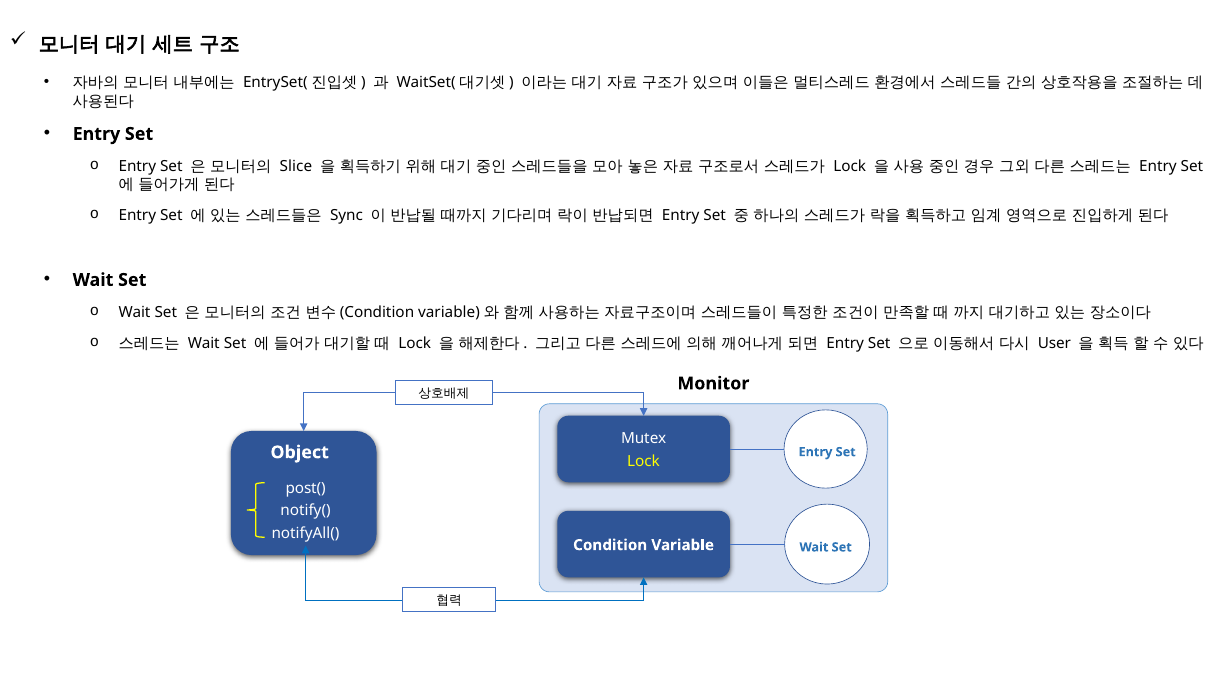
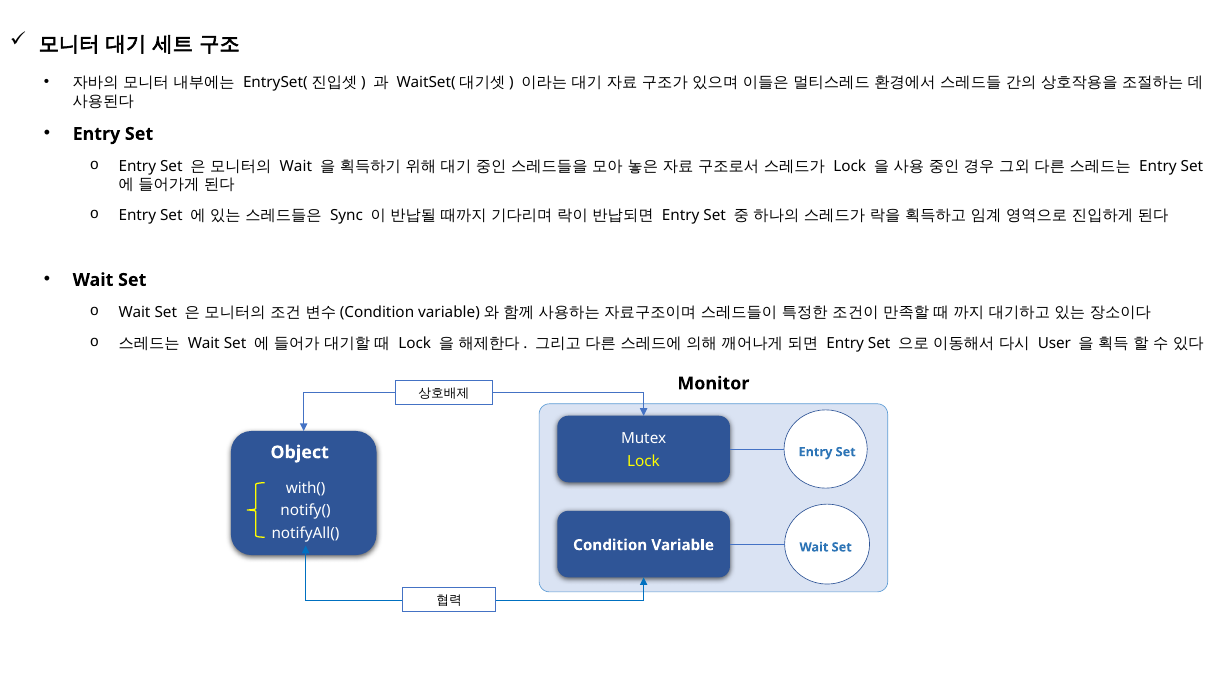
Slice at (296, 166): Slice -> Wait
post(: post( -> with(
